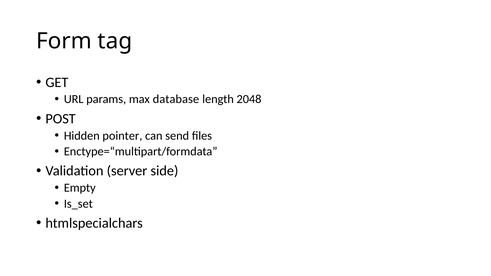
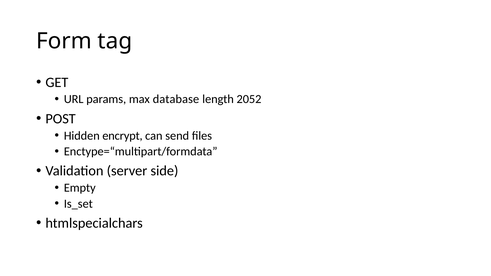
2048: 2048 -> 2052
pointer: pointer -> encrypt
